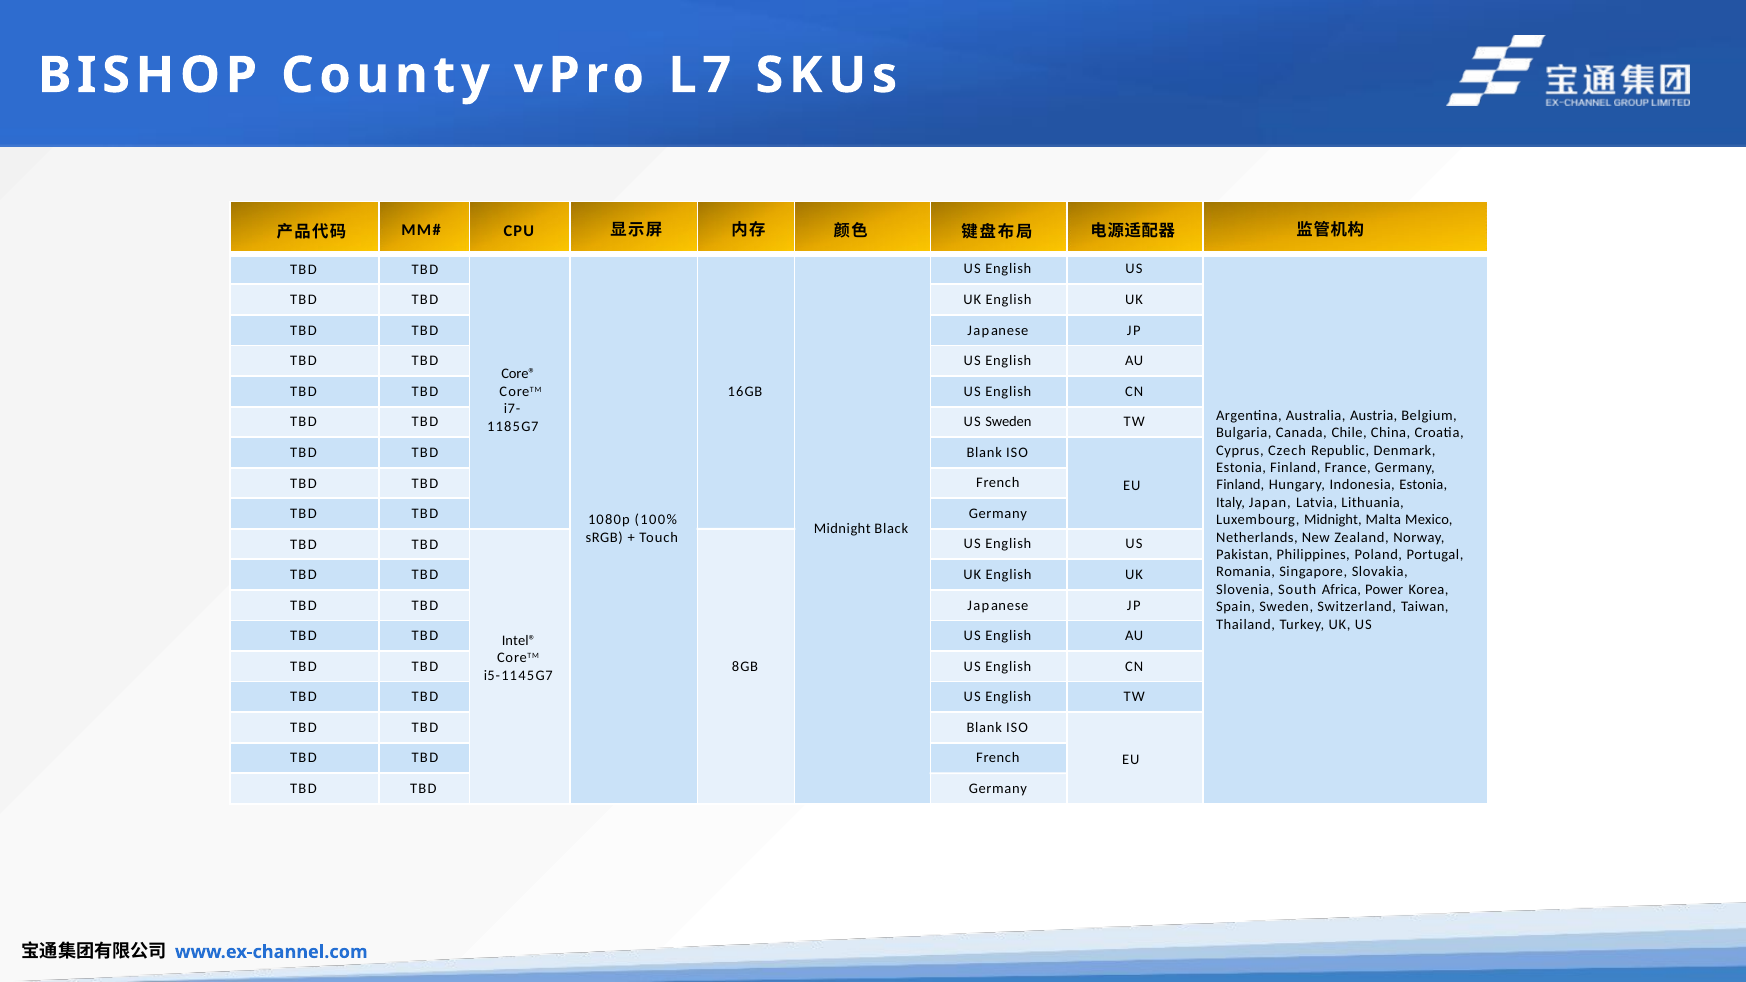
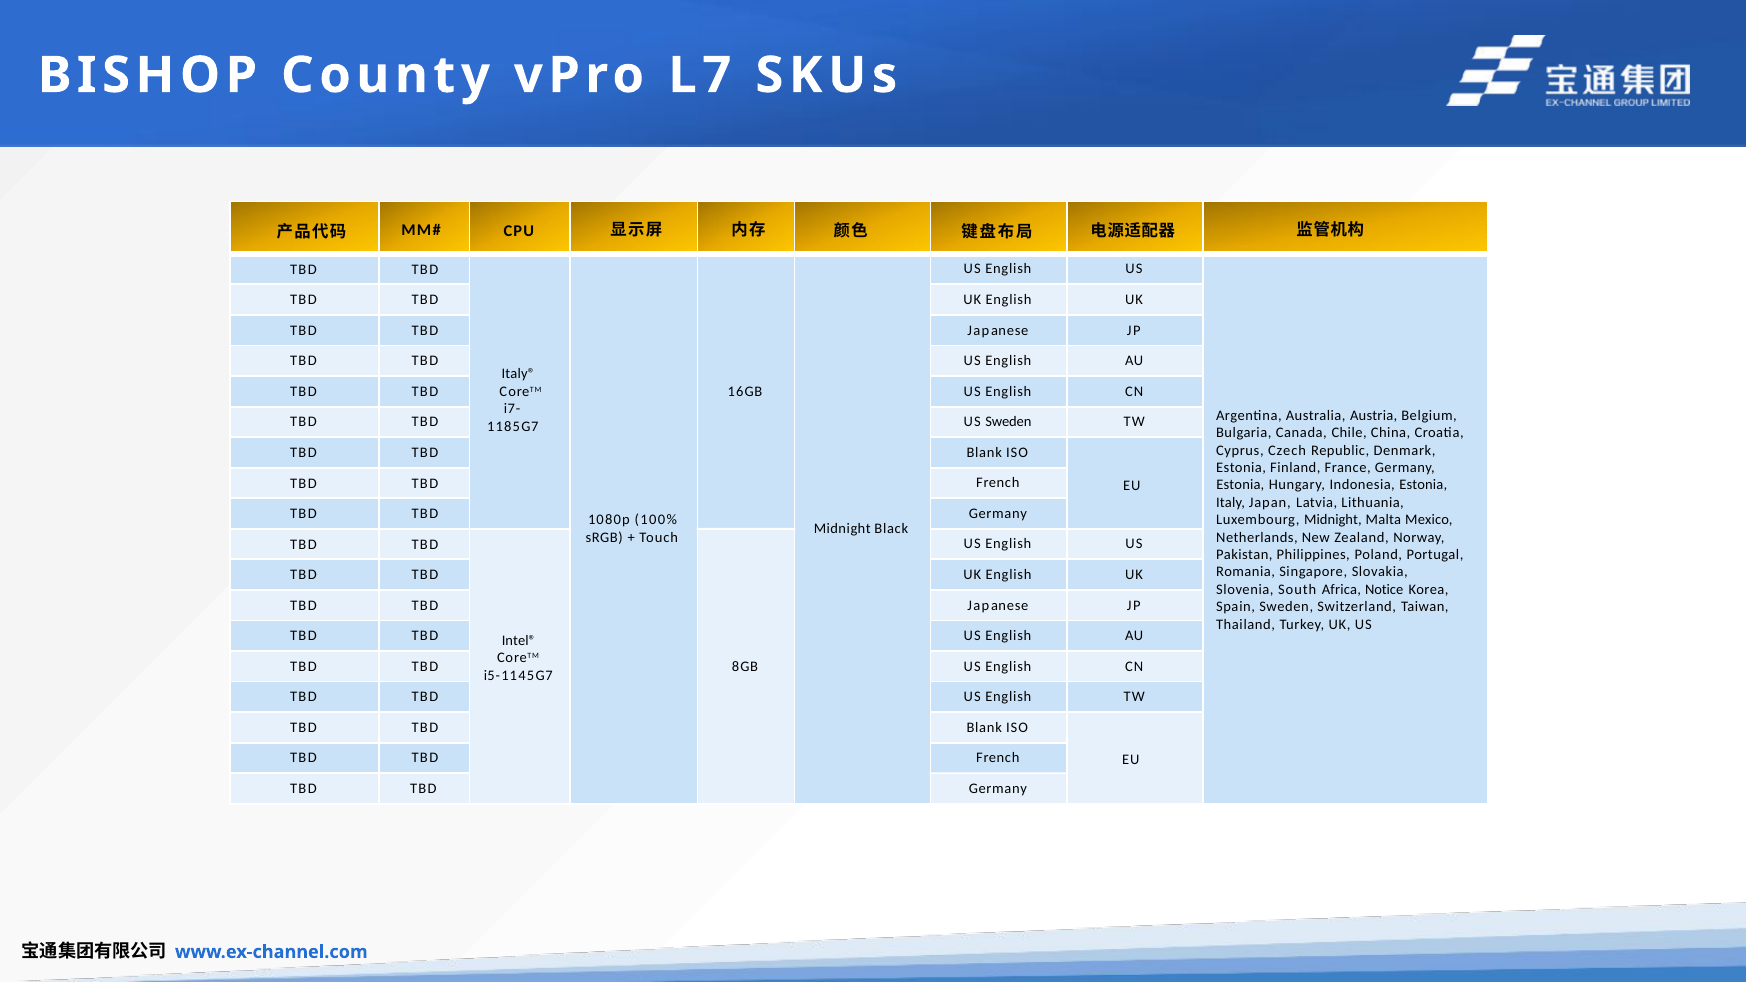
Core®: Core® -> Italy®
Finland at (1240, 485): Finland -> Estonia
Power: Power -> Notice
